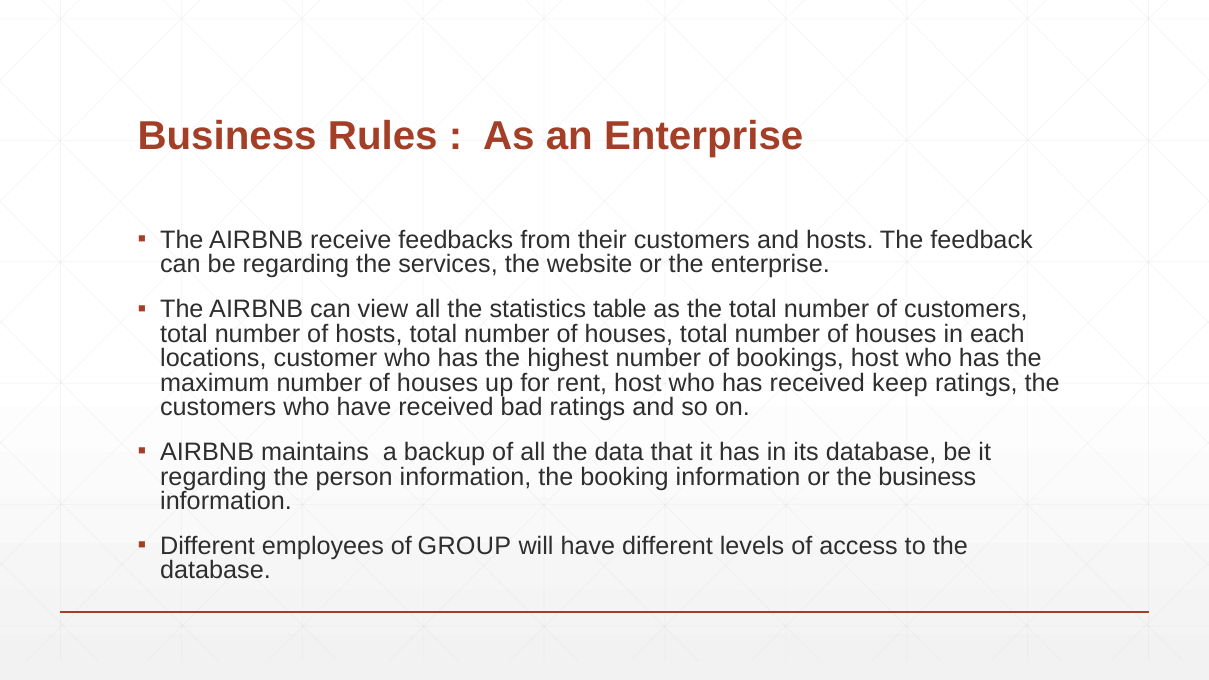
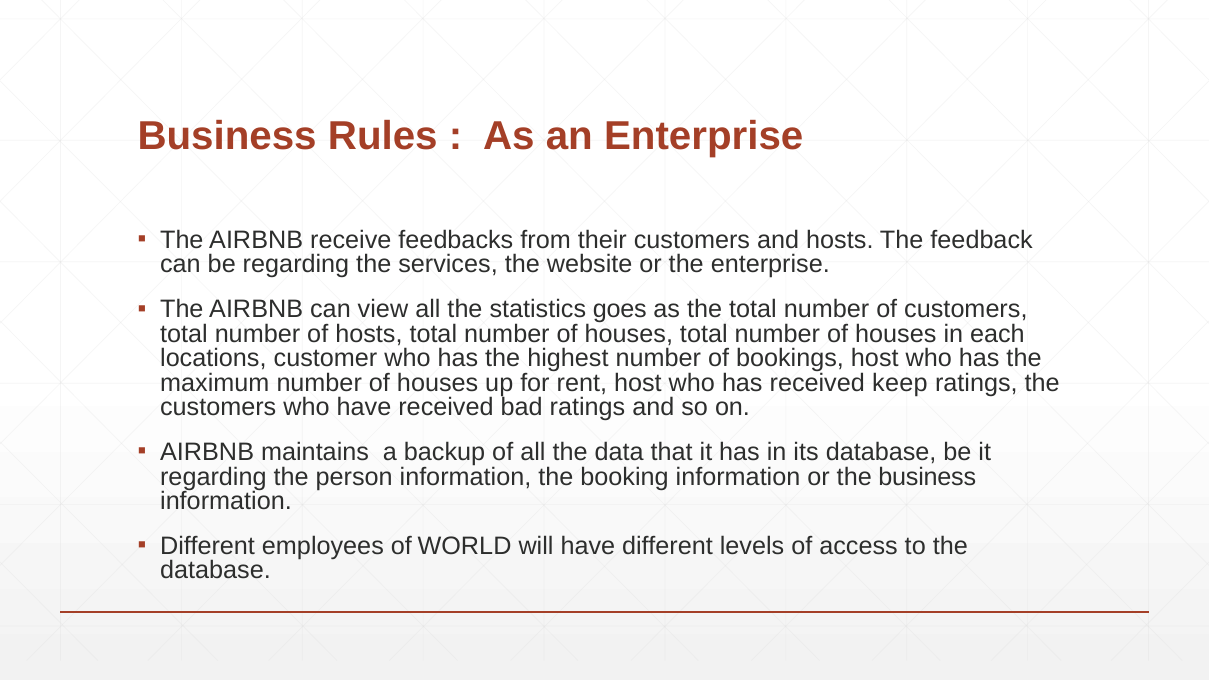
table: table -> goes
GROUP: GROUP -> WORLD
